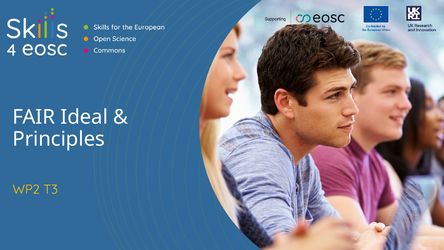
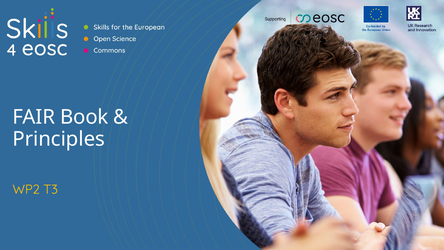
Ideal: Ideal -> Book
